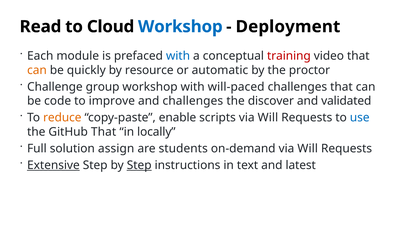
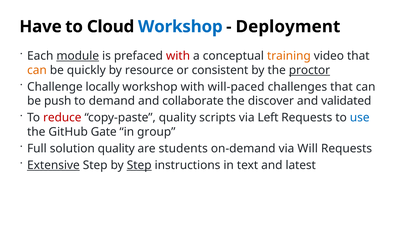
Read: Read -> Have
module underline: none -> present
with at (178, 56) colour: blue -> red
training colour: red -> orange
automatic: automatic -> consistent
proctor underline: none -> present
group: group -> locally
code: code -> push
improve: improve -> demand
and challenges: challenges -> collaborate
reduce colour: orange -> red
copy-paste enable: enable -> quality
scripts via Will: Will -> Left
GitHub That: That -> Gate
locally: locally -> group
solution assign: assign -> quality
